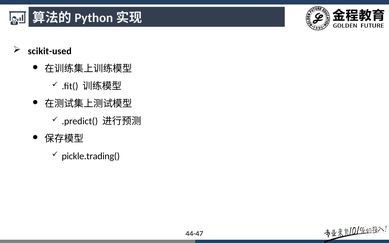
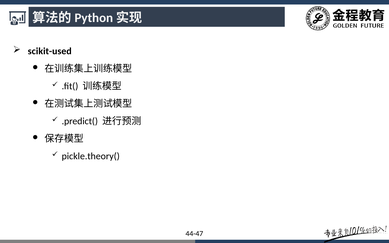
pickle.trading(: pickle.trading( -> pickle.theory(
